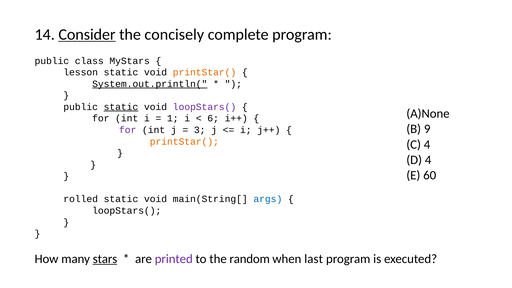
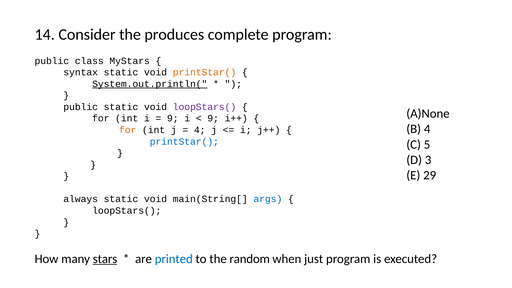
Consider underline: present -> none
concisely: concisely -> produces
lesson: lesson -> syntax
static at (121, 107) underline: present -> none
1 at (173, 118): 1 -> 9
6 at (213, 118): 6 -> 9
B 9: 9 -> 4
for at (128, 130) colour: purple -> orange
3 at (200, 130): 3 -> 4
printStar( at (184, 142) colour: orange -> blue
C 4: 4 -> 5
D 4: 4 -> 3
60: 60 -> 29
rolled: rolled -> always
printed colour: purple -> blue
last: last -> just
